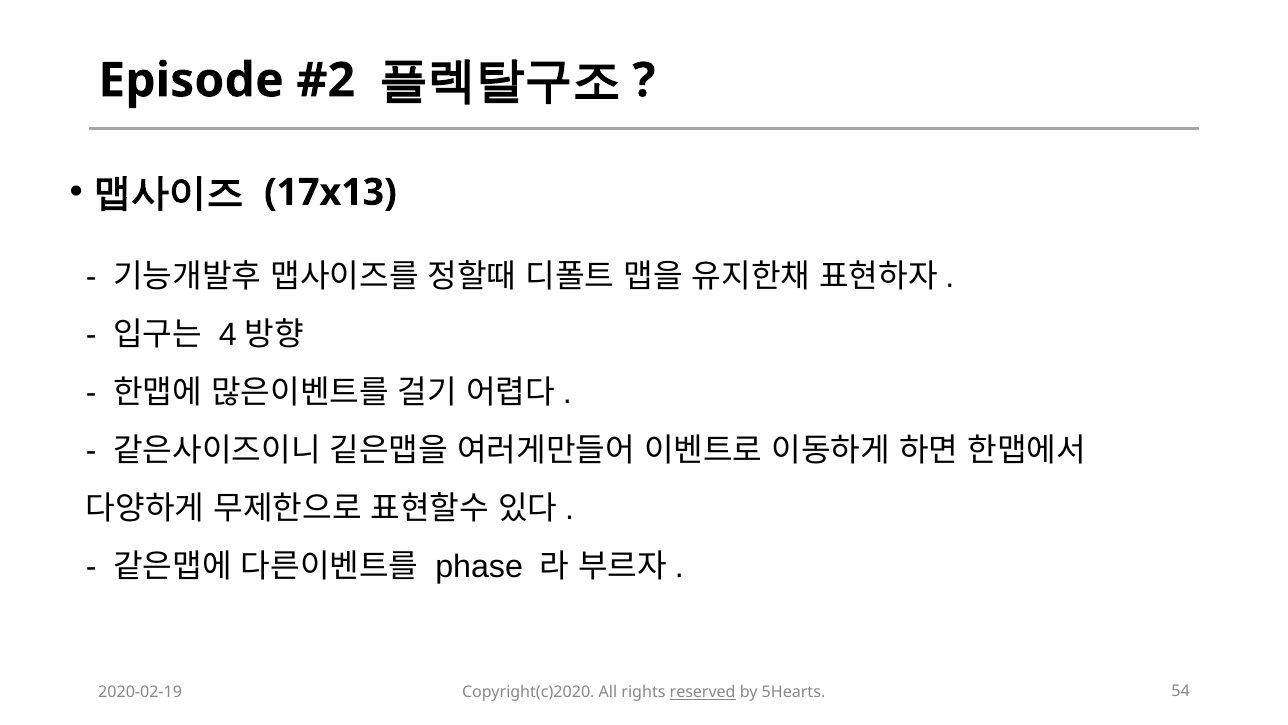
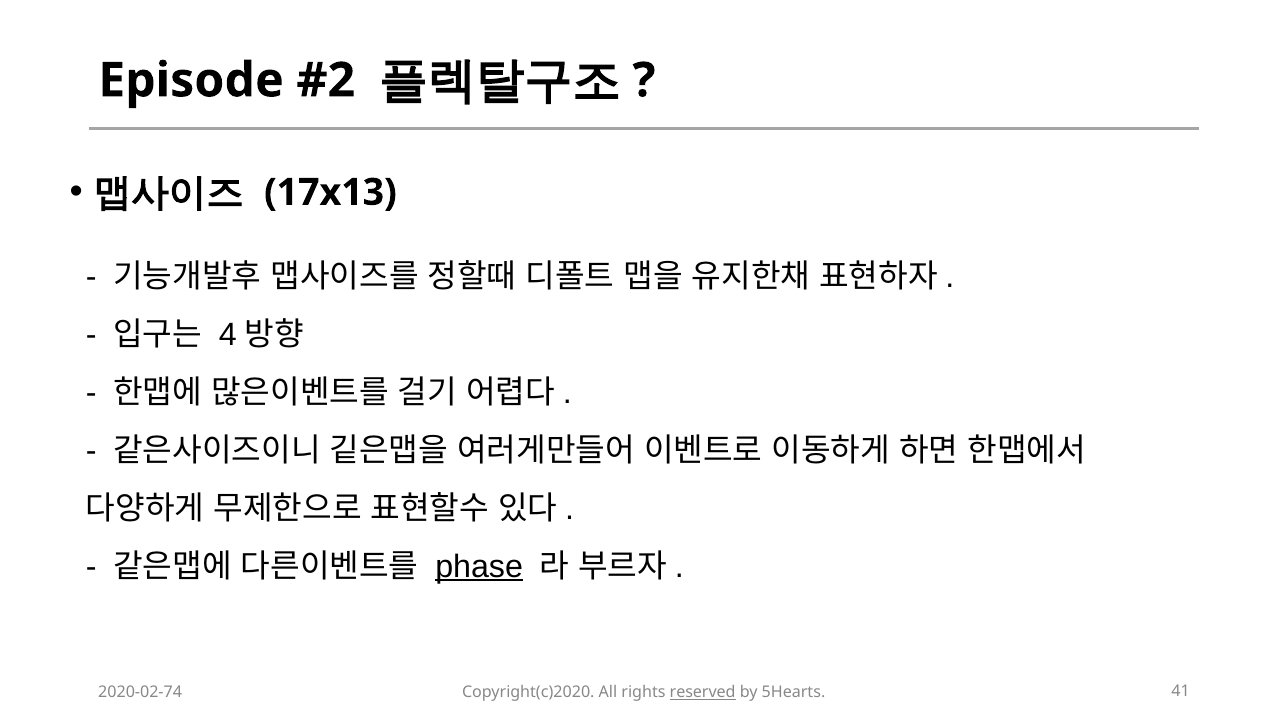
phase underline: none -> present
2020-02-19: 2020-02-19 -> 2020-02-74
54: 54 -> 41
